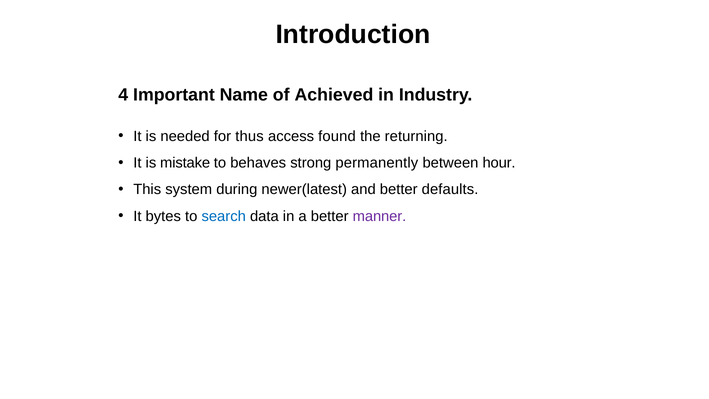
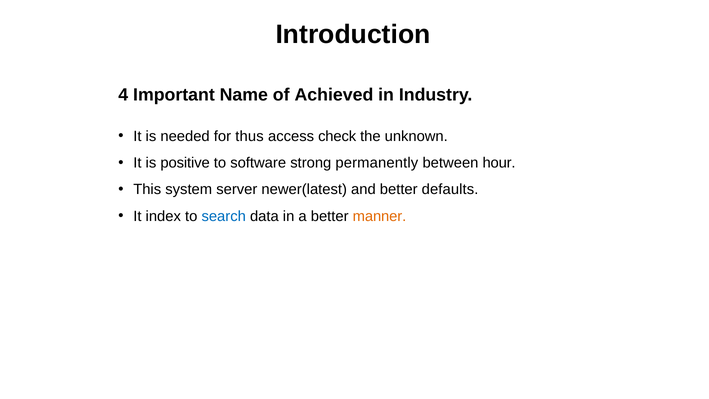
found: found -> check
returning: returning -> unknown
mistake: mistake -> positive
behaves: behaves -> software
during: during -> server
bytes: bytes -> index
manner colour: purple -> orange
